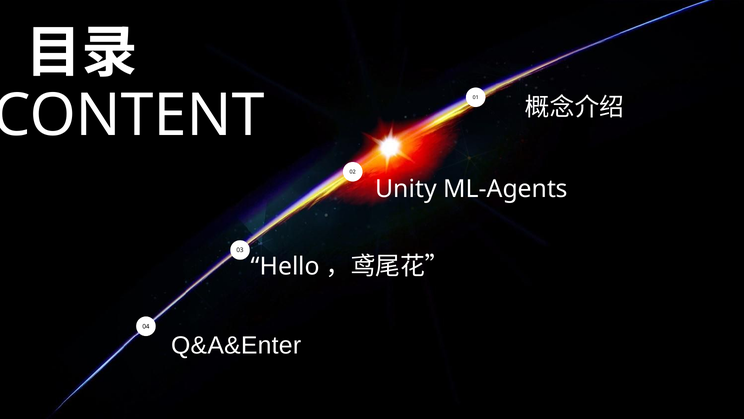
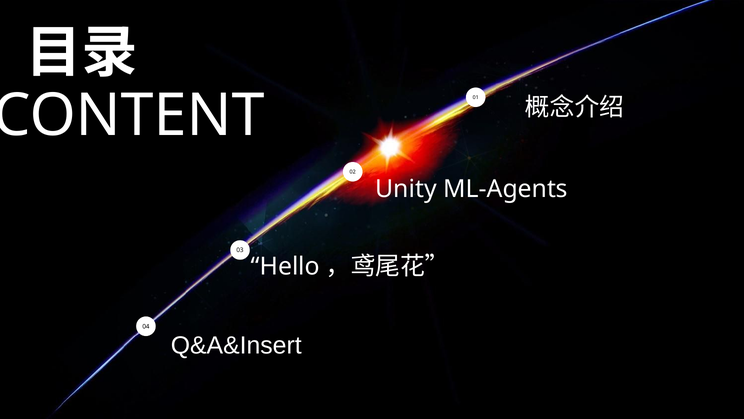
Q&A&Enter: Q&A&Enter -> Q&A&Insert
